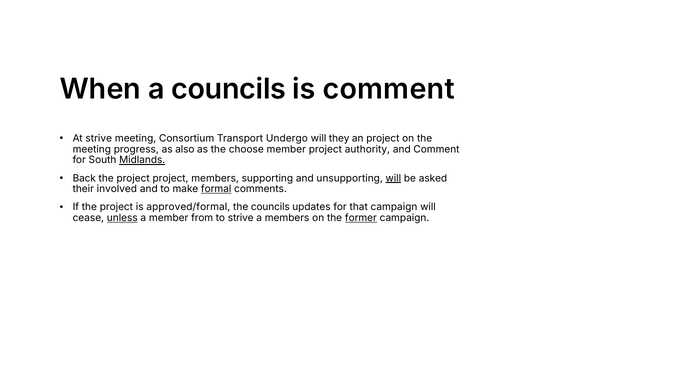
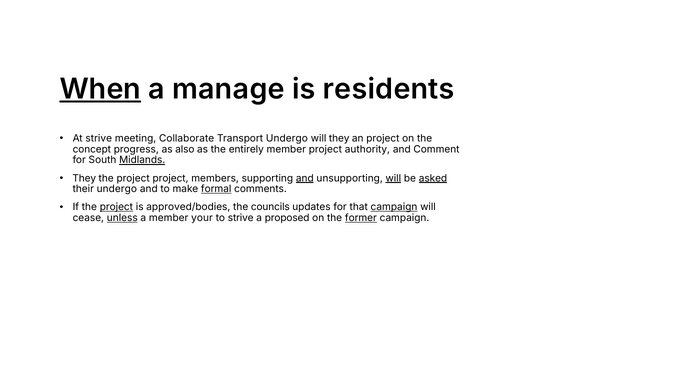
When underline: none -> present
a councils: councils -> manage
is comment: comment -> residents
Consortium: Consortium -> Collaborate
meeting at (92, 150): meeting -> concept
choose: choose -> entirely
Back at (84, 178): Back -> They
and at (305, 178) underline: none -> present
asked underline: none -> present
their involved: involved -> undergo
project at (116, 207) underline: none -> present
approved/formal: approved/formal -> approved/bodies
campaign at (394, 207) underline: none -> present
from: from -> your
a members: members -> proposed
